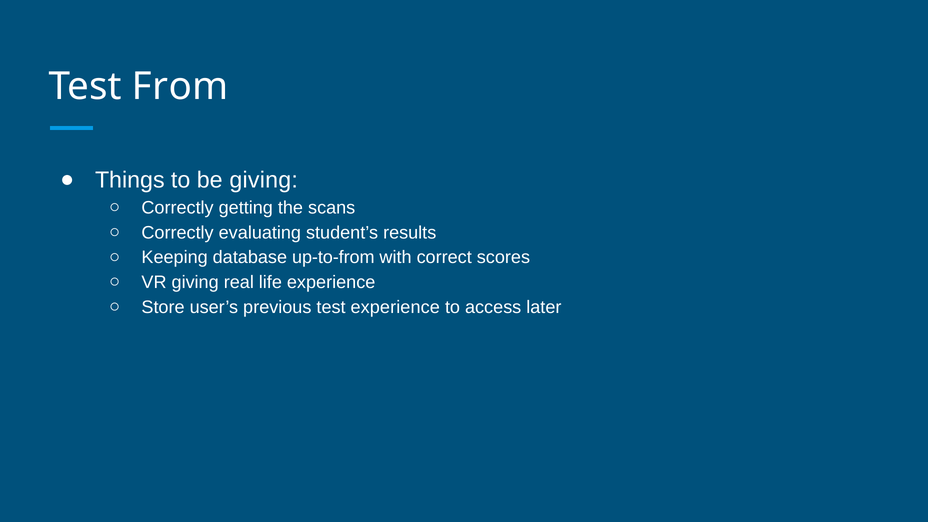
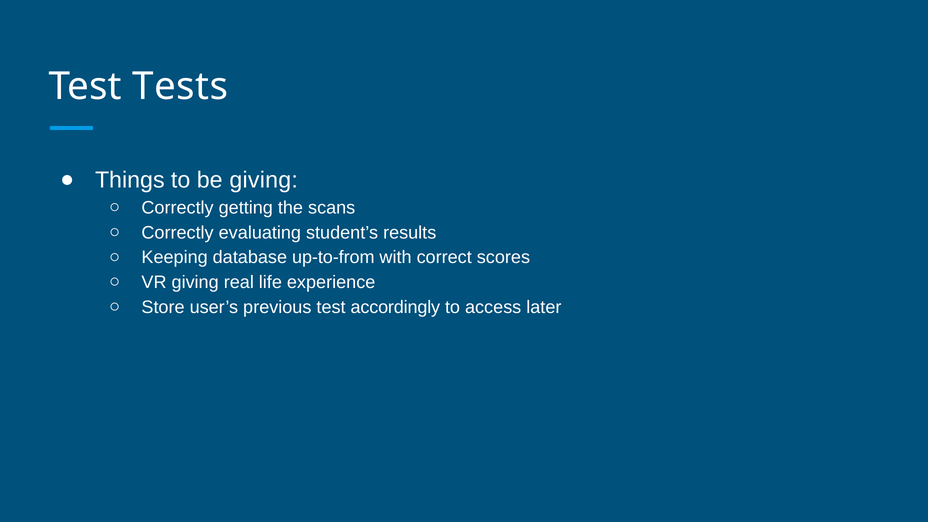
From: From -> Tests
test experience: experience -> accordingly
